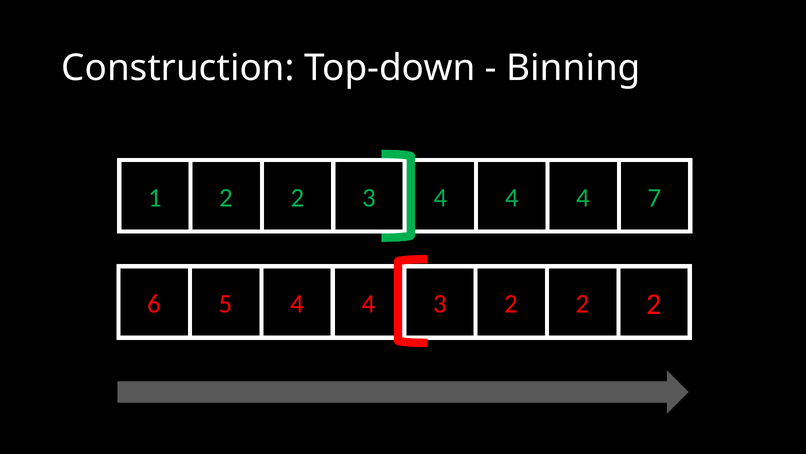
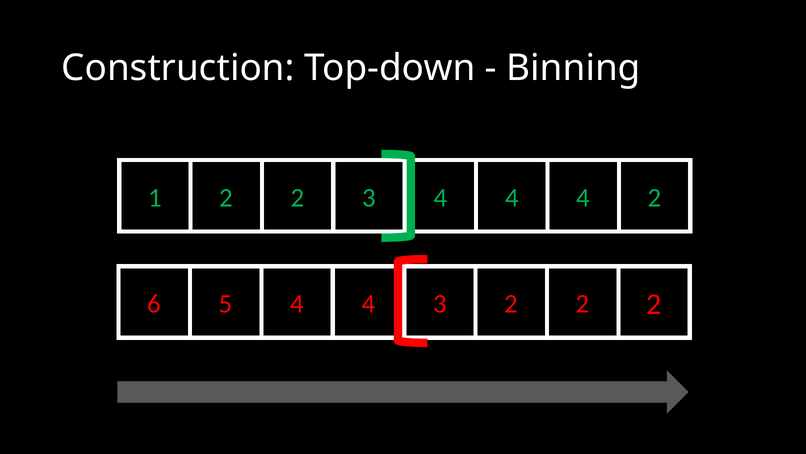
4 7: 7 -> 2
